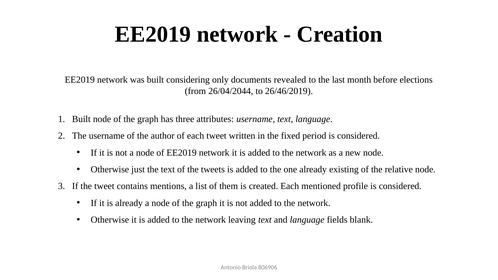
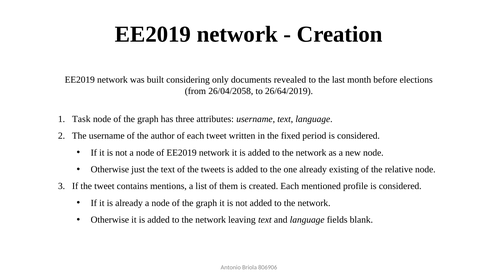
26/04/2044: 26/04/2044 -> 26/04/2058
26/46/2019: 26/46/2019 -> 26/64/2019
Built at (81, 119): Built -> Task
